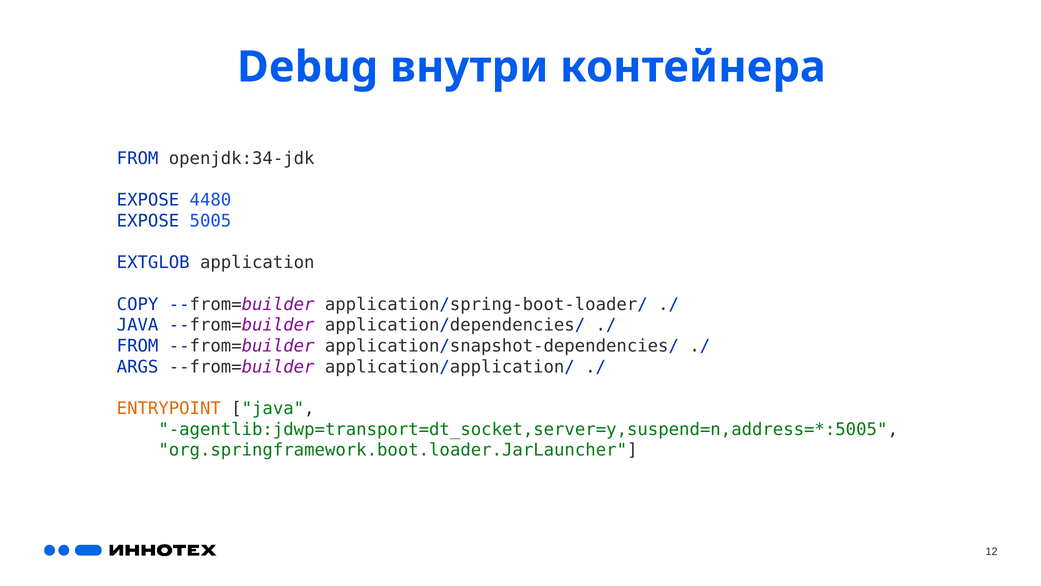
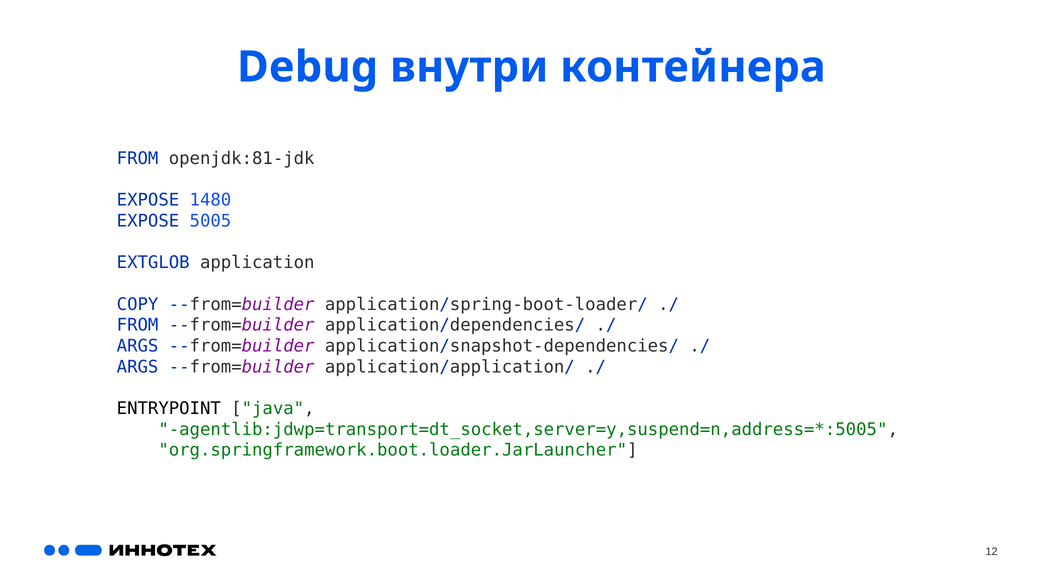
openjdk:34-jdk: openjdk:34-jdk -> openjdk:81-jdk
4480: 4480 -> 1480
JAVA at (138, 325): JAVA -> FROM
FROM at (138, 346): FROM -> ARGS
ENTRYPOINT colour: orange -> black
